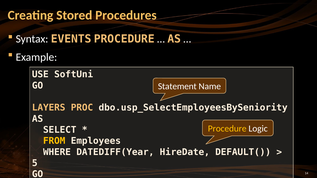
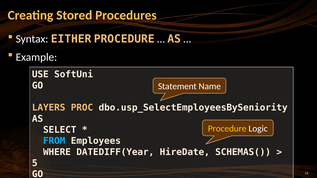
EVENTS: EVENTS -> EITHER
FROM colour: yellow -> light blue
DEFAULT(: DEFAULT( -> SCHEMAS(
